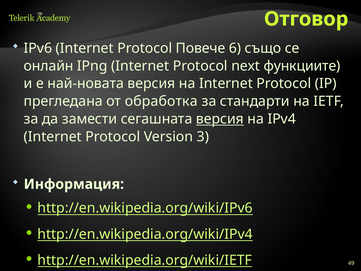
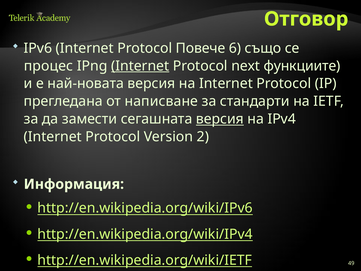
онлайн: онлайн -> процес
Internet at (140, 66) underline: none -> present
обработка: обработка -> написване
3: 3 -> 2
